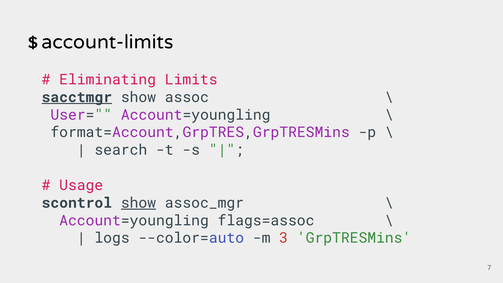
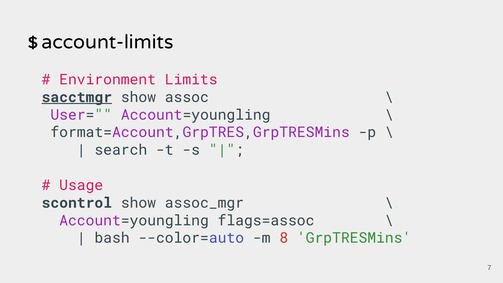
Eliminating: Eliminating -> Environment
show at (138, 203) underline: present -> none
logs: logs -> bash
3: 3 -> 8
